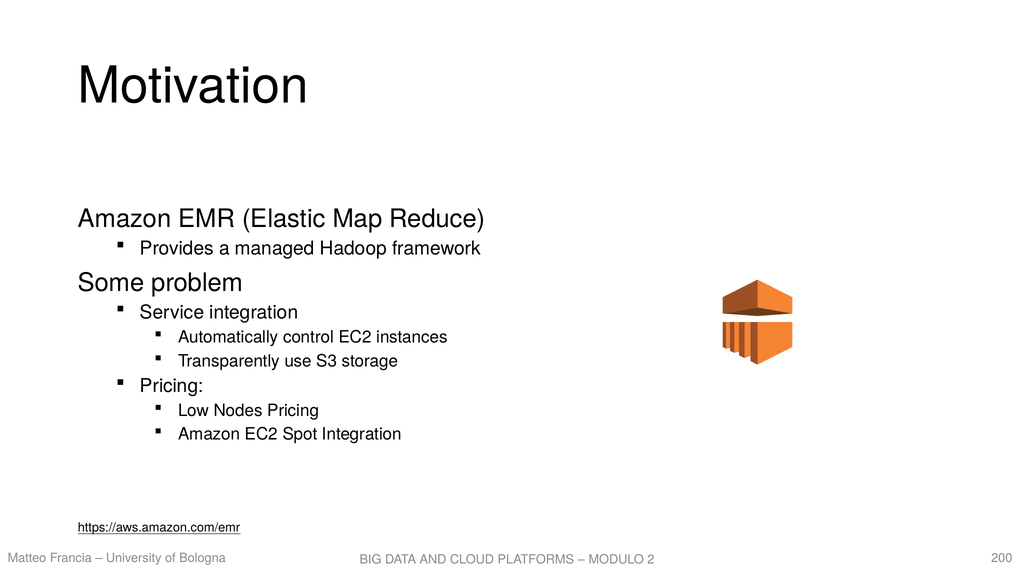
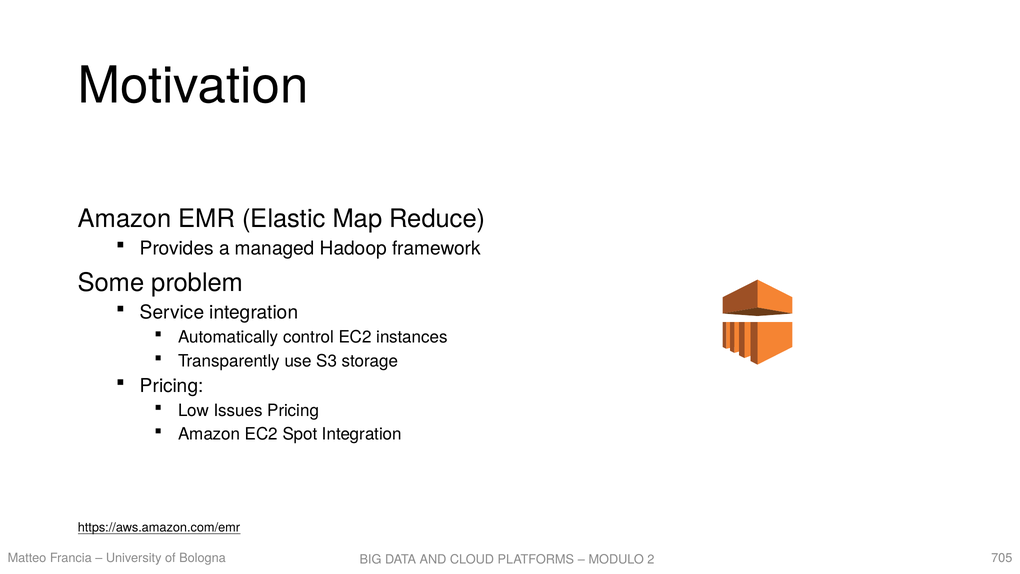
Nodes: Nodes -> Issues
200: 200 -> 705
